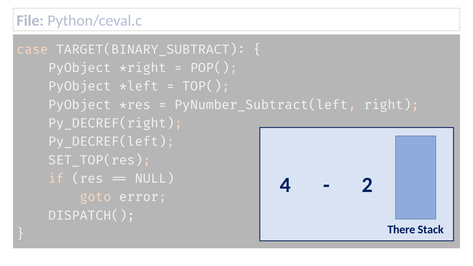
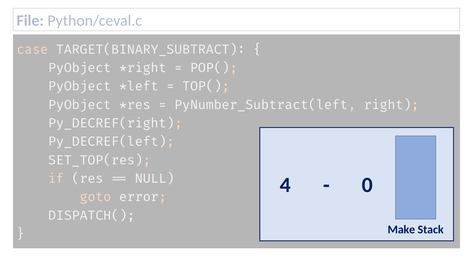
2: 2 -> 0
There: There -> Make
